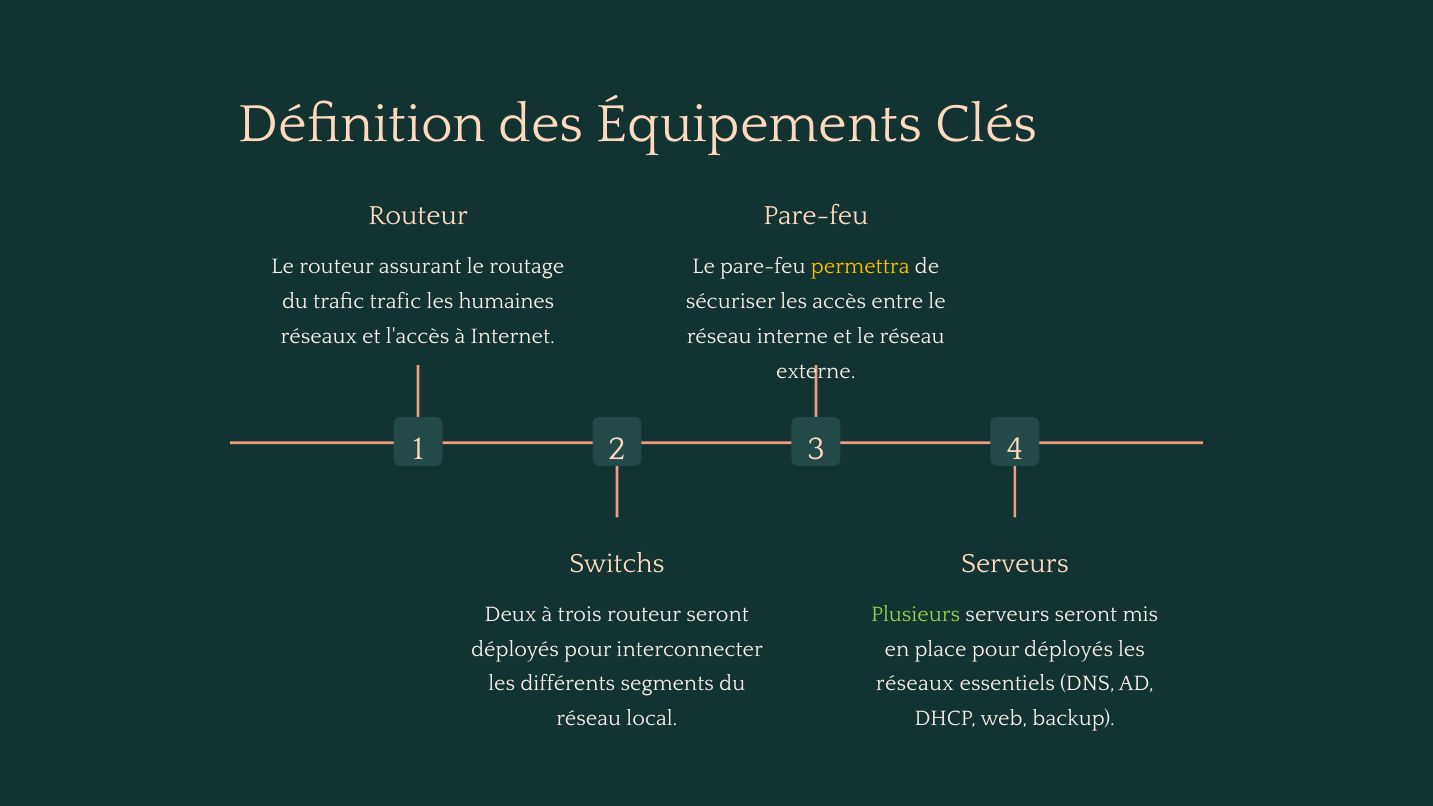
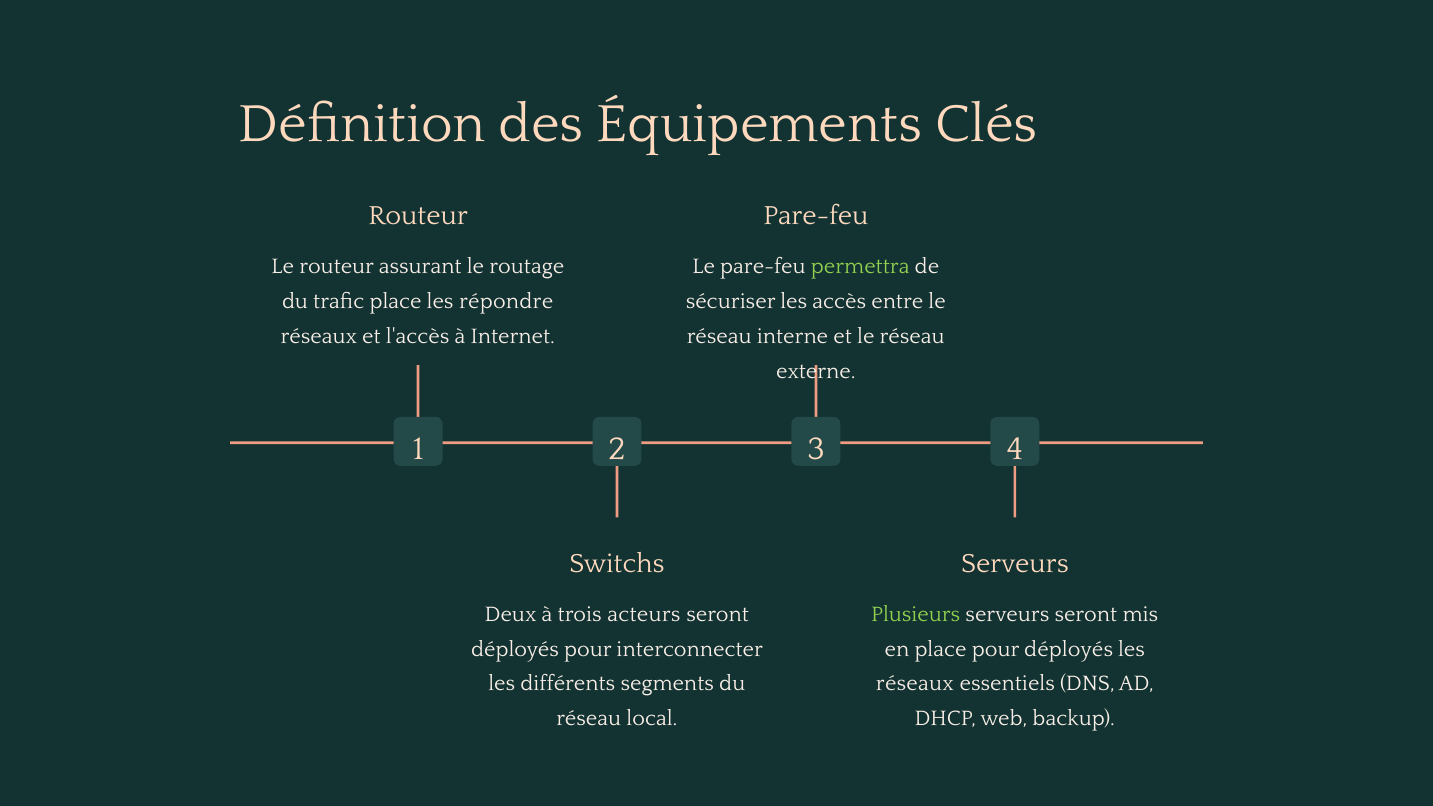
permettra colour: yellow -> light green
trafic trafic: trafic -> place
humaines: humaines -> répondre
trois routeur: routeur -> acteurs
